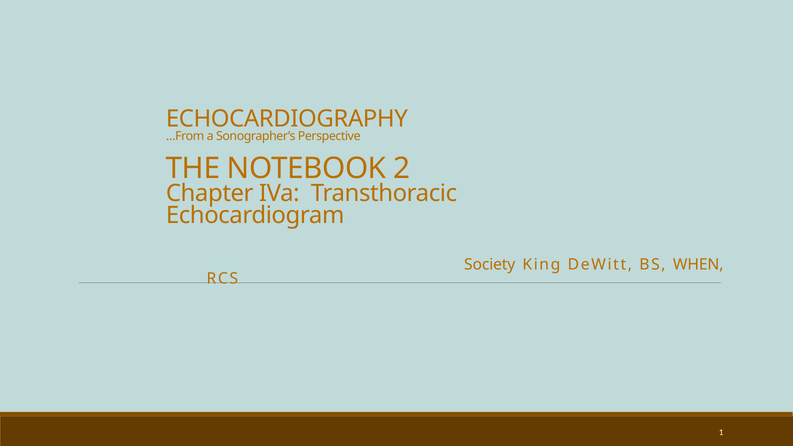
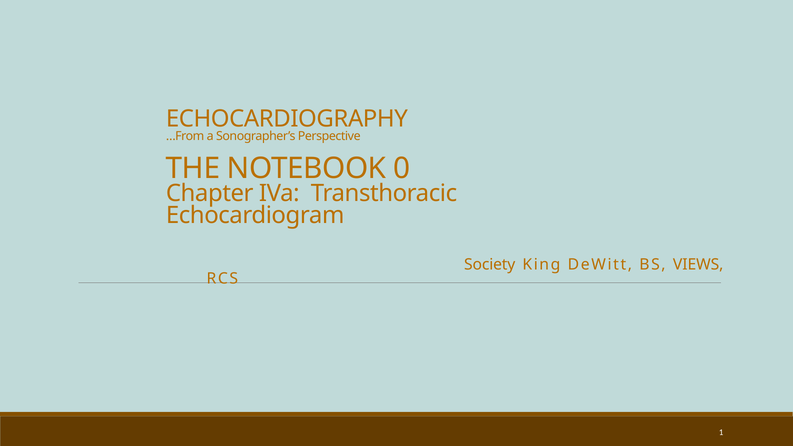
2: 2 -> 0
WHEN: WHEN -> VIEWS
